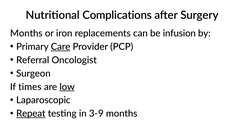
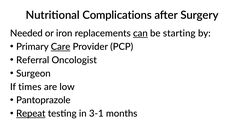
Months at (26, 33): Months -> Needed
can underline: none -> present
infusion: infusion -> starting
low underline: present -> none
Laparoscopic: Laparoscopic -> Pantoprazole
3-9: 3-9 -> 3-1
